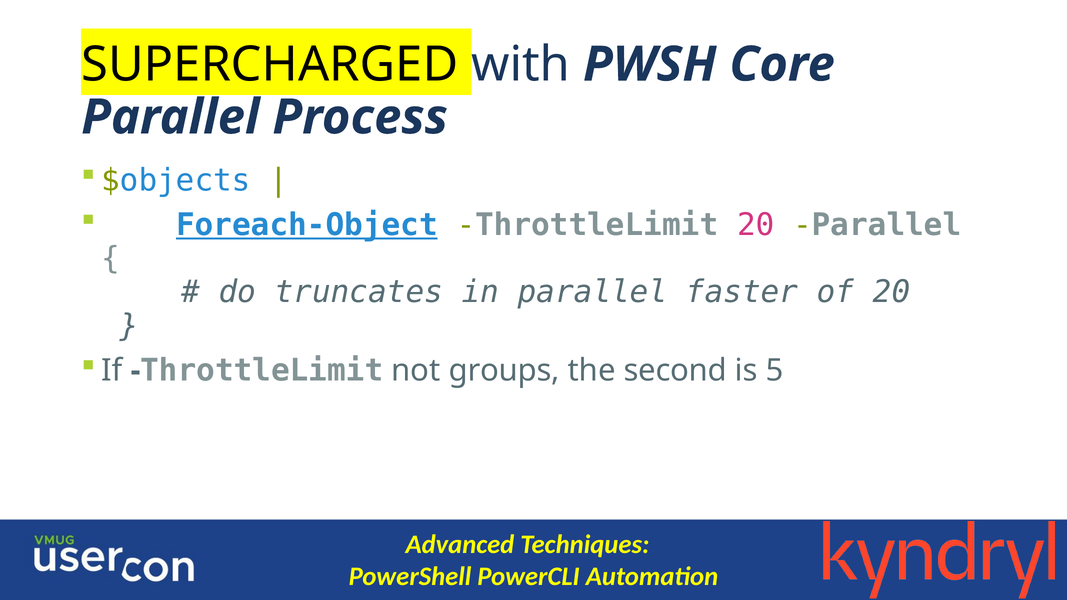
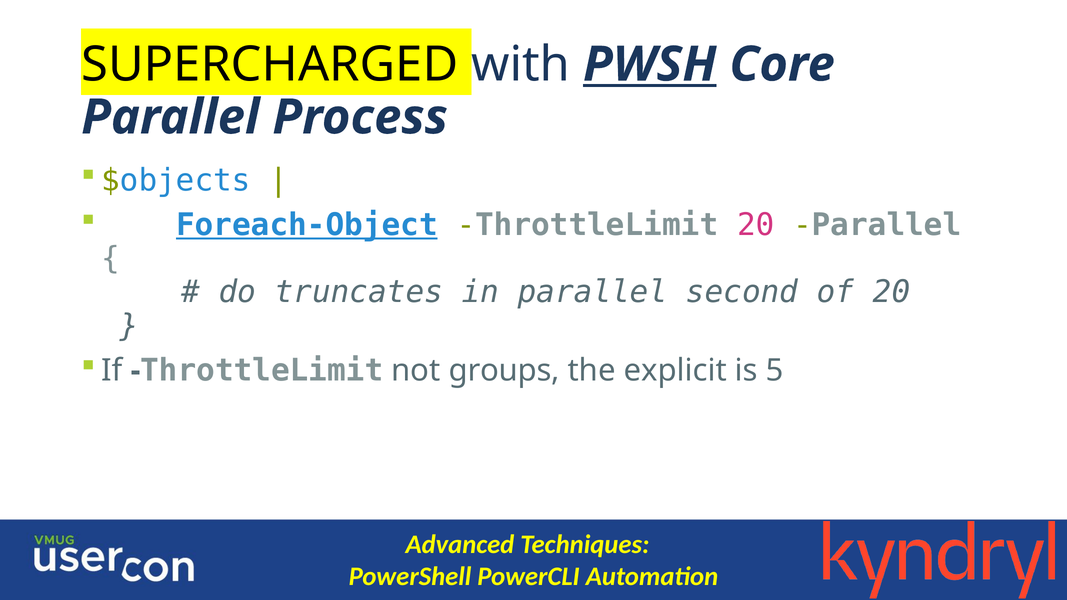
PWSH underline: none -> present
faster: faster -> second
second: second -> explicit
